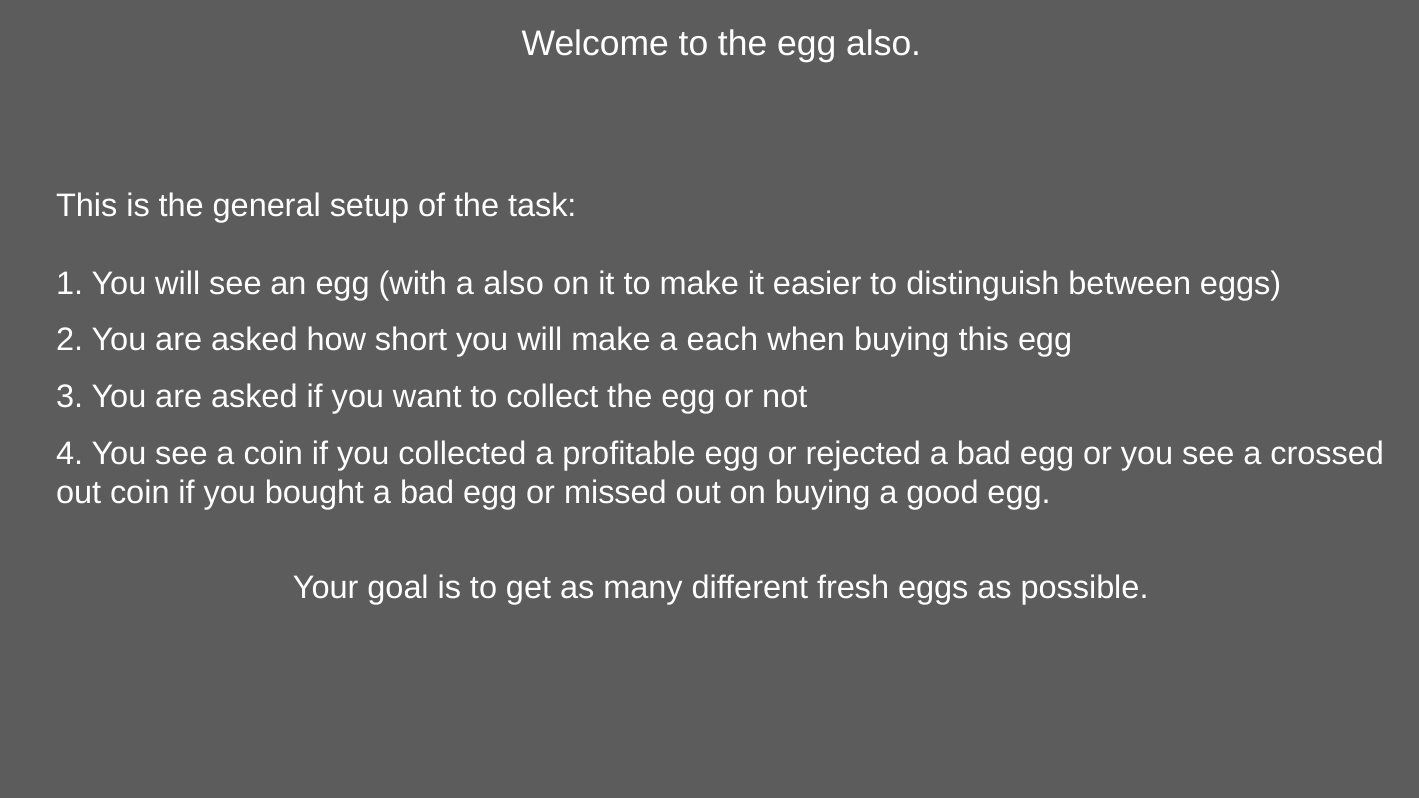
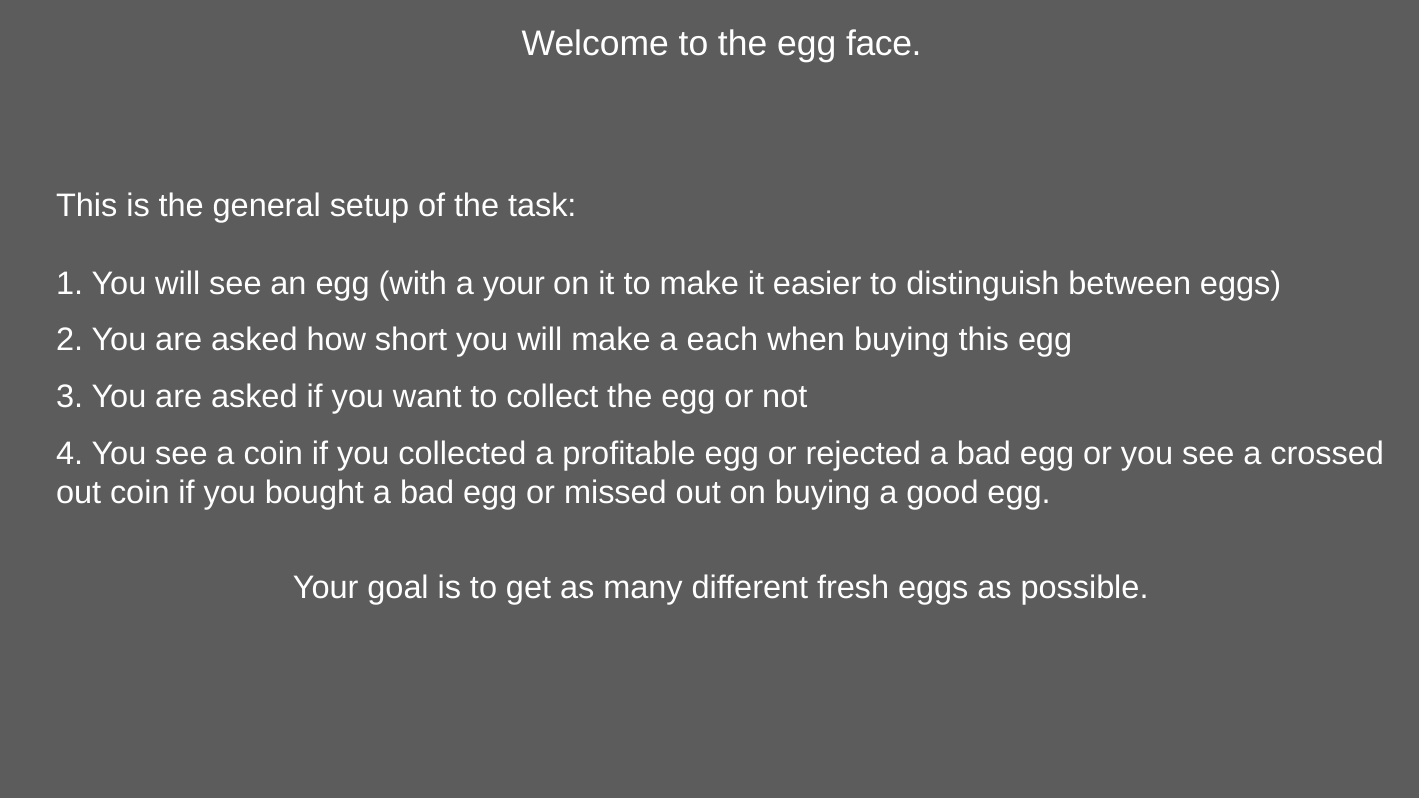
egg also: also -> face
a also: also -> your
